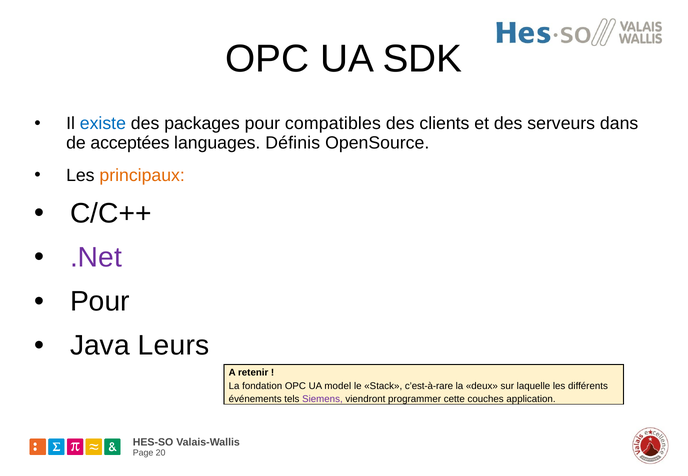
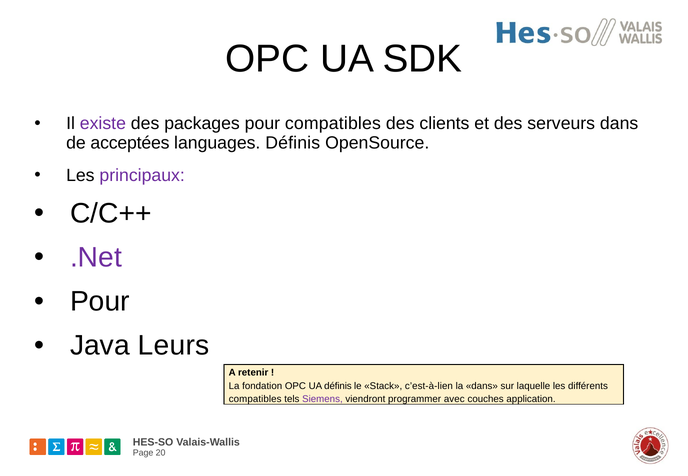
existe colour: blue -> purple
principaux colour: orange -> purple
UA model: model -> définis
c’est-à-rare: c’est-à-rare -> c’est-à-lien
la deux: deux -> dans
événements at (255, 399): événements -> compatibles
cette: cette -> avec
